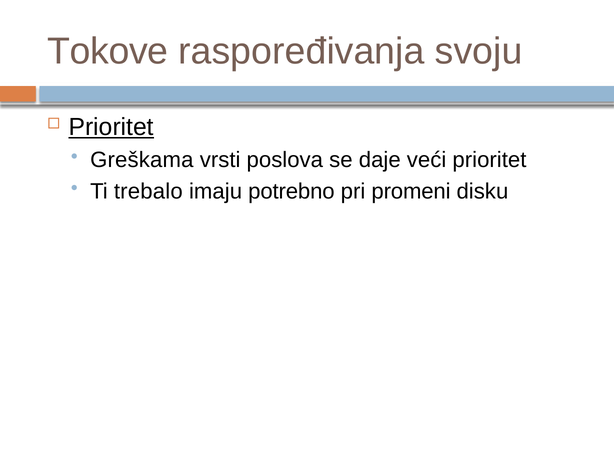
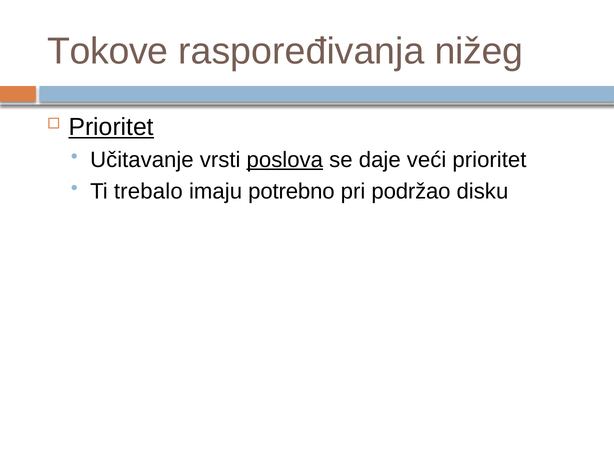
svoju: svoju -> nižeg
Greškama: Greškama -> Učitavanje
poslova underline: none -> present
promeni: promeni -> podržao
